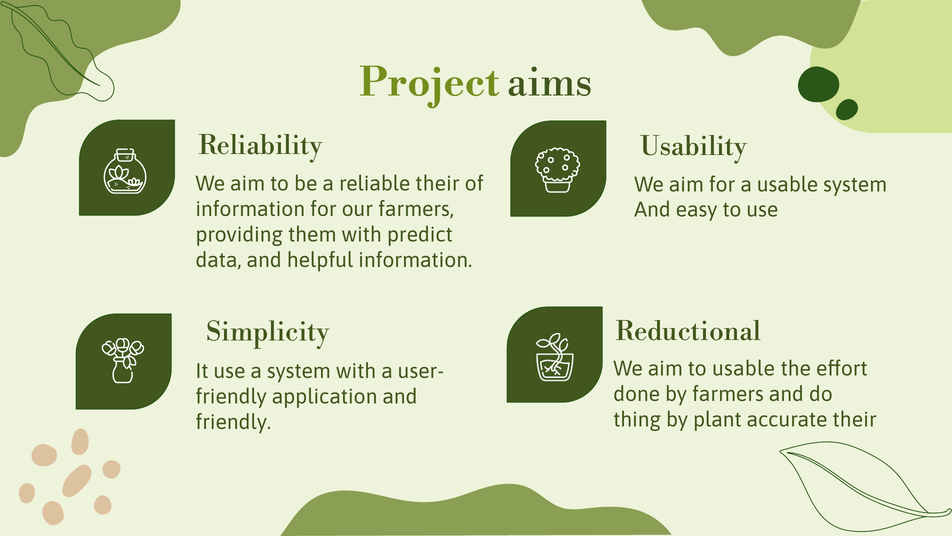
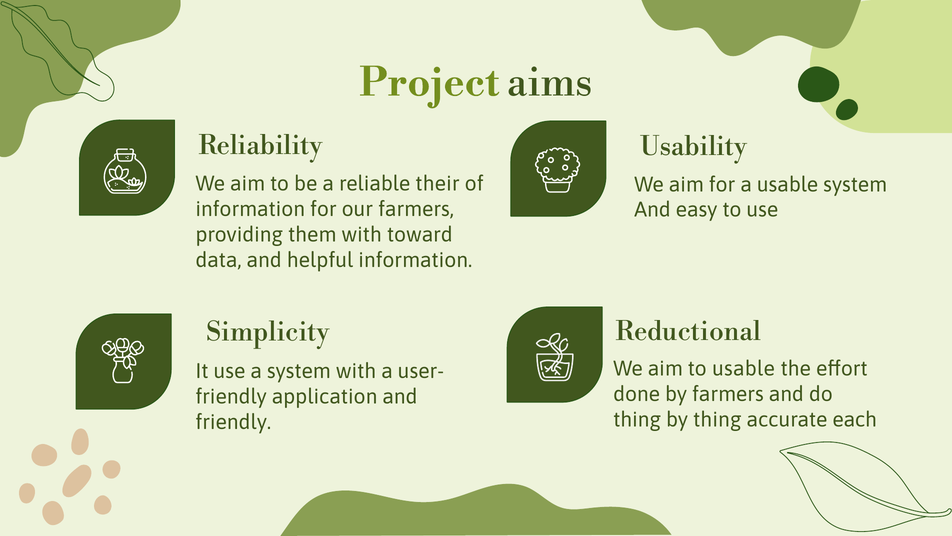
predict: predict -> toward
by plant: plant -> thing
accurate their: their -> each
